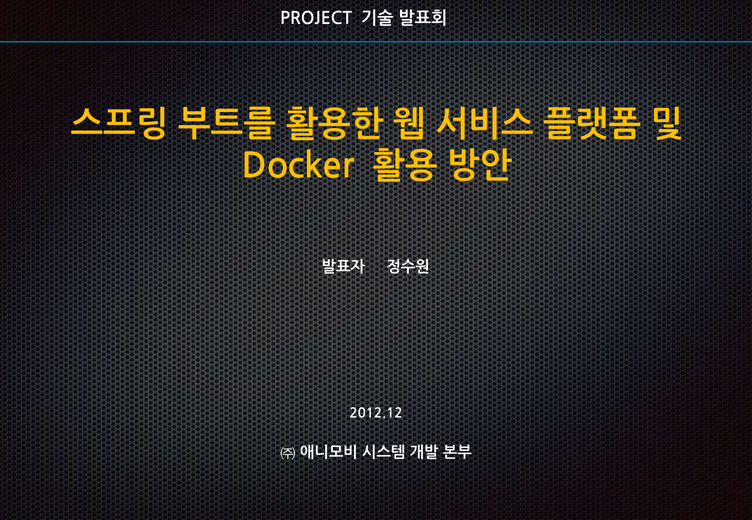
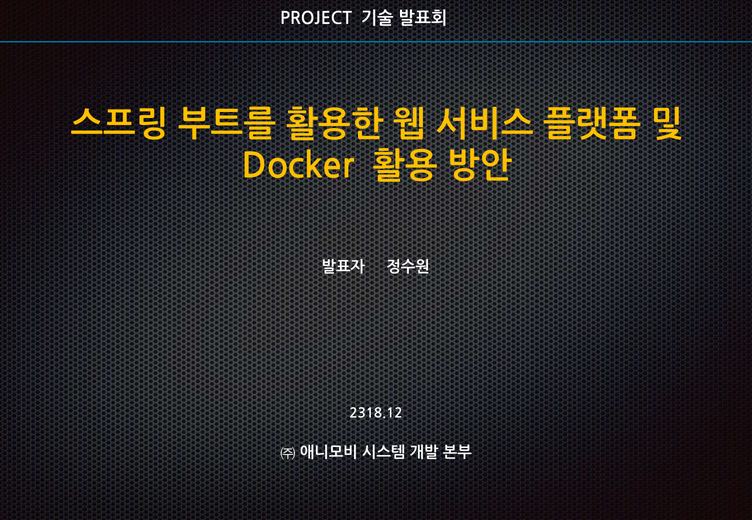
2012.12: 2012.12 -> 2318.12
